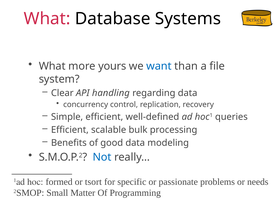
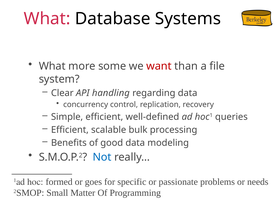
yours: yours -> some
want colour: blue -> red
tsort: tsort -> goes
